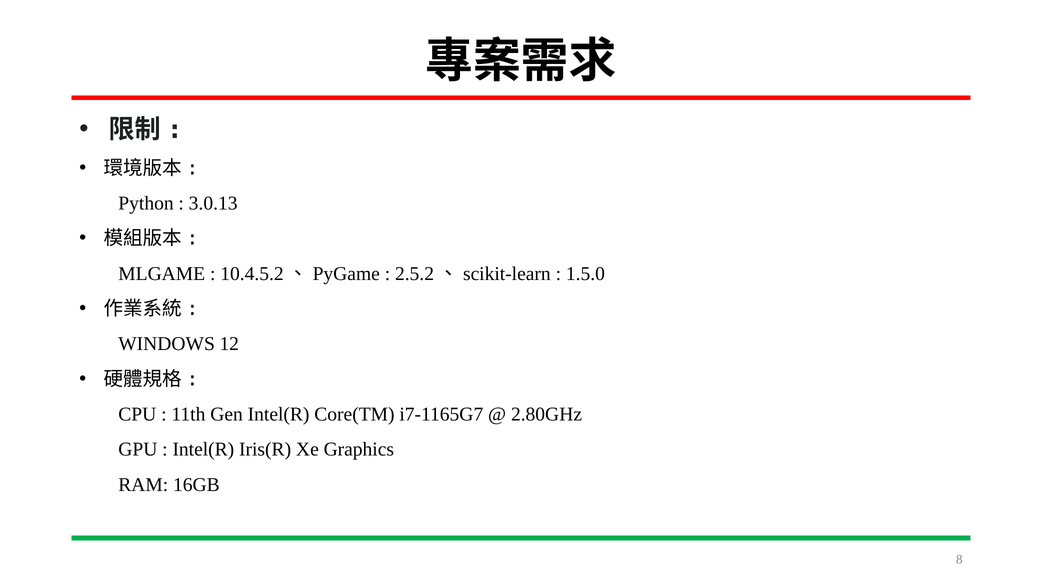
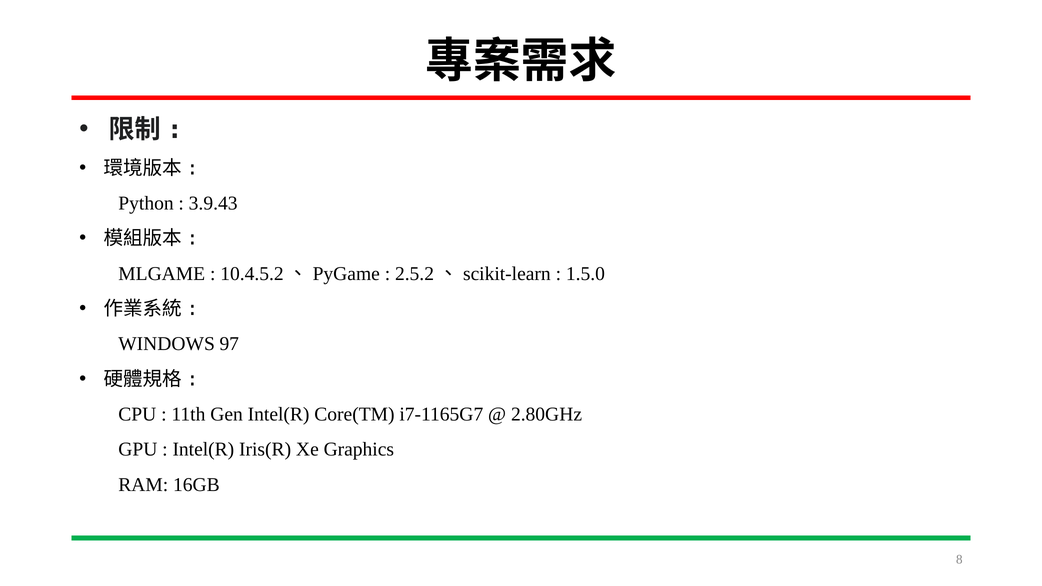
3.0.13: 3.0.13 -> 3.9.43
12: 12 -> 97
